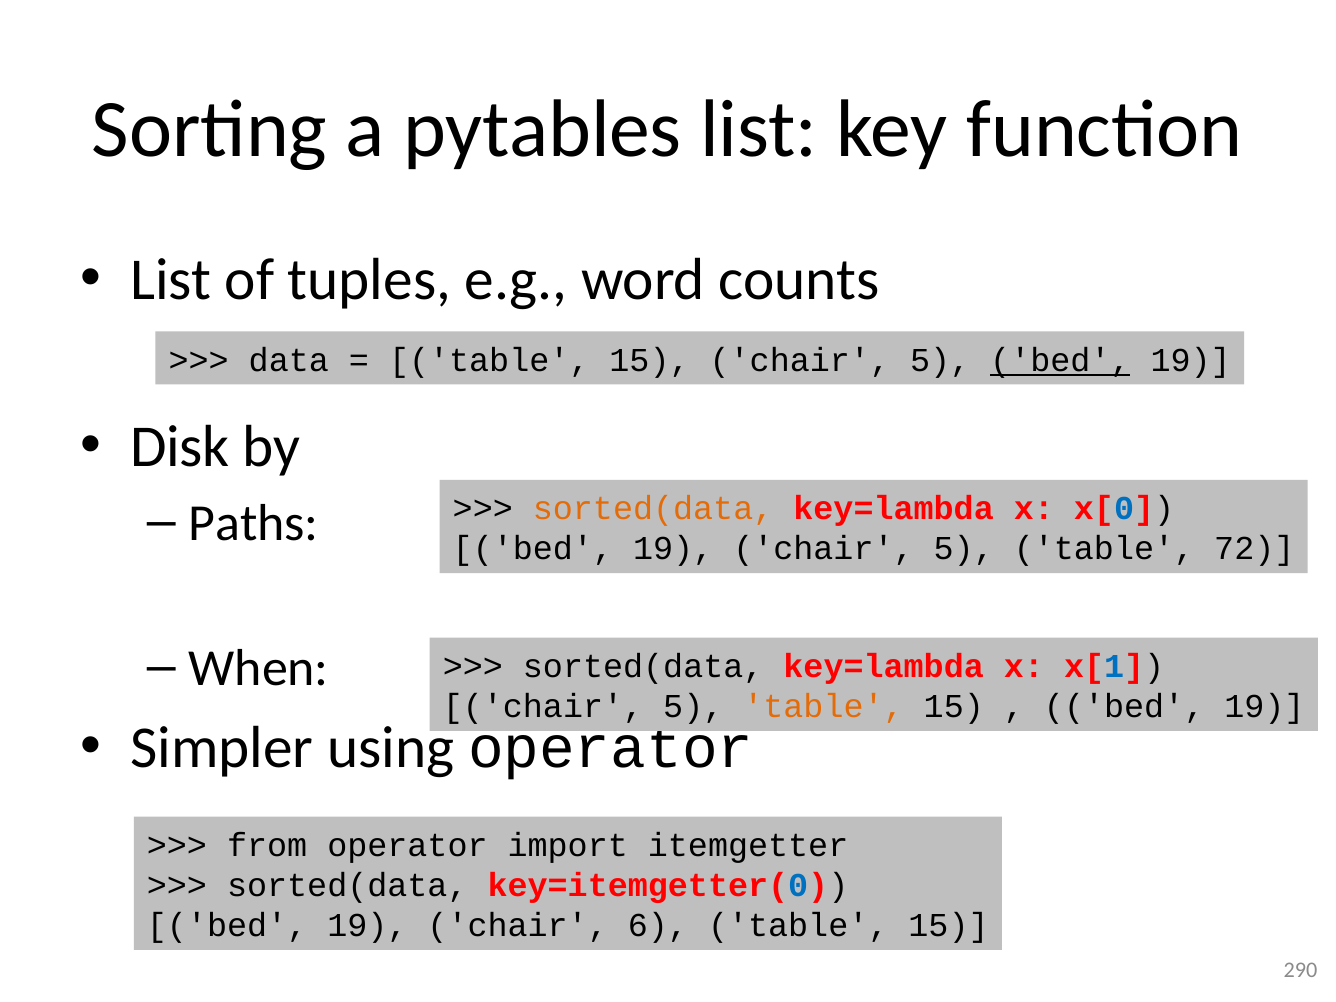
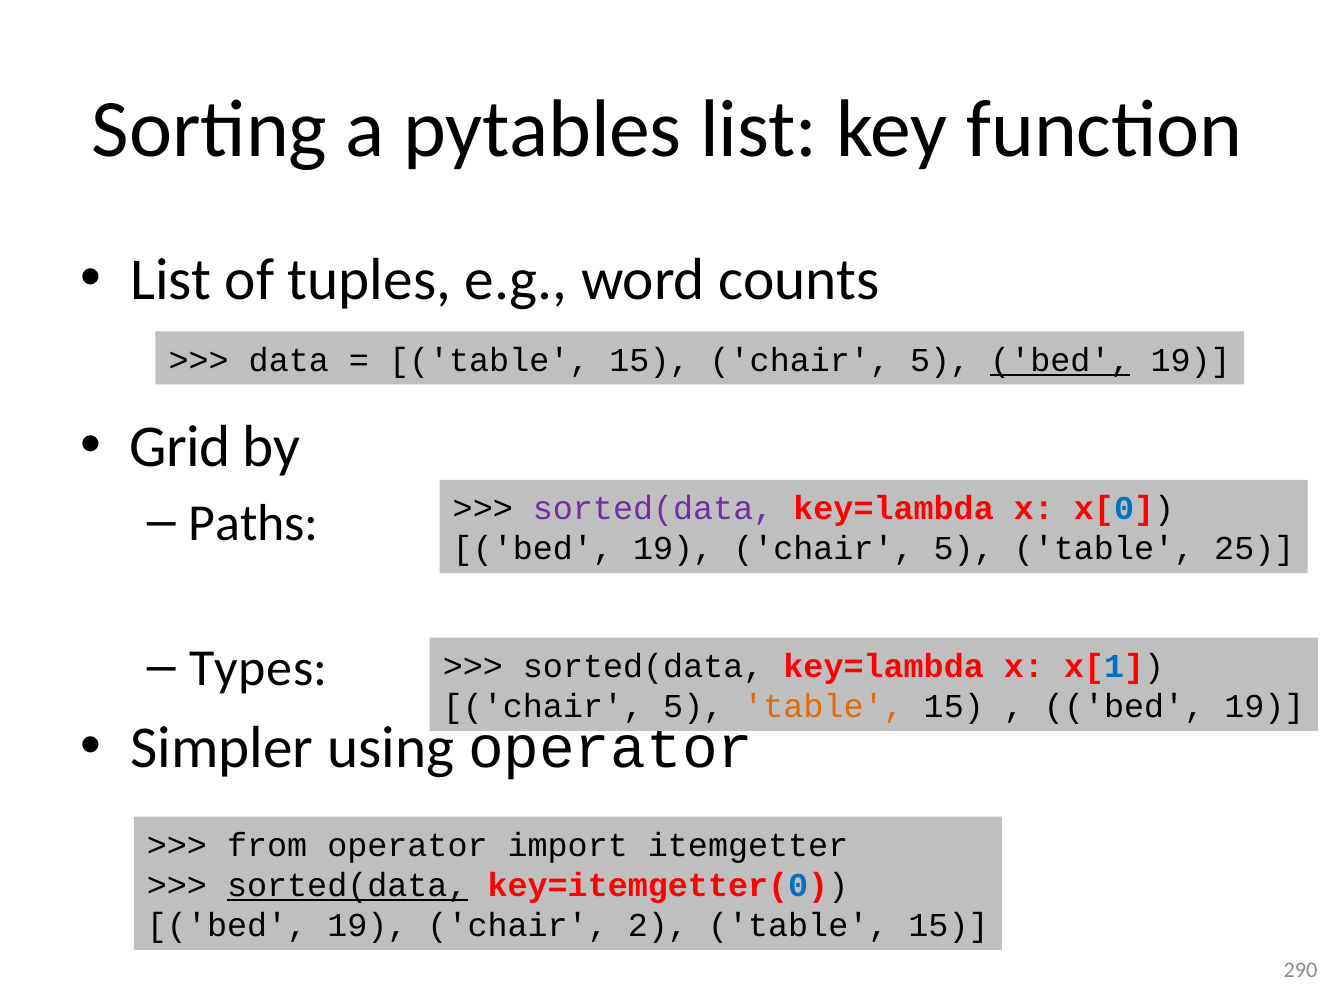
Disk: Disk -> Grid
sorted(data at (653, 509) colour: orange -> purple
72: 72 -> 25
When: When -> Types
sorted(data at (347, 886) underline: none -> present
6: 6 -> 2
